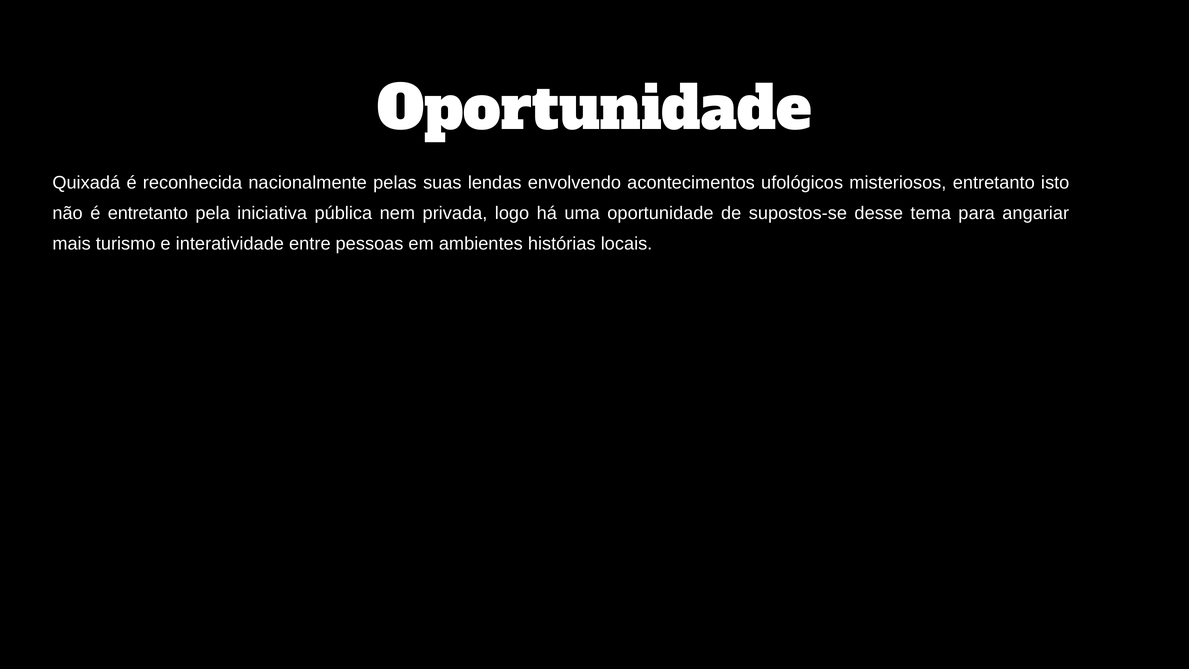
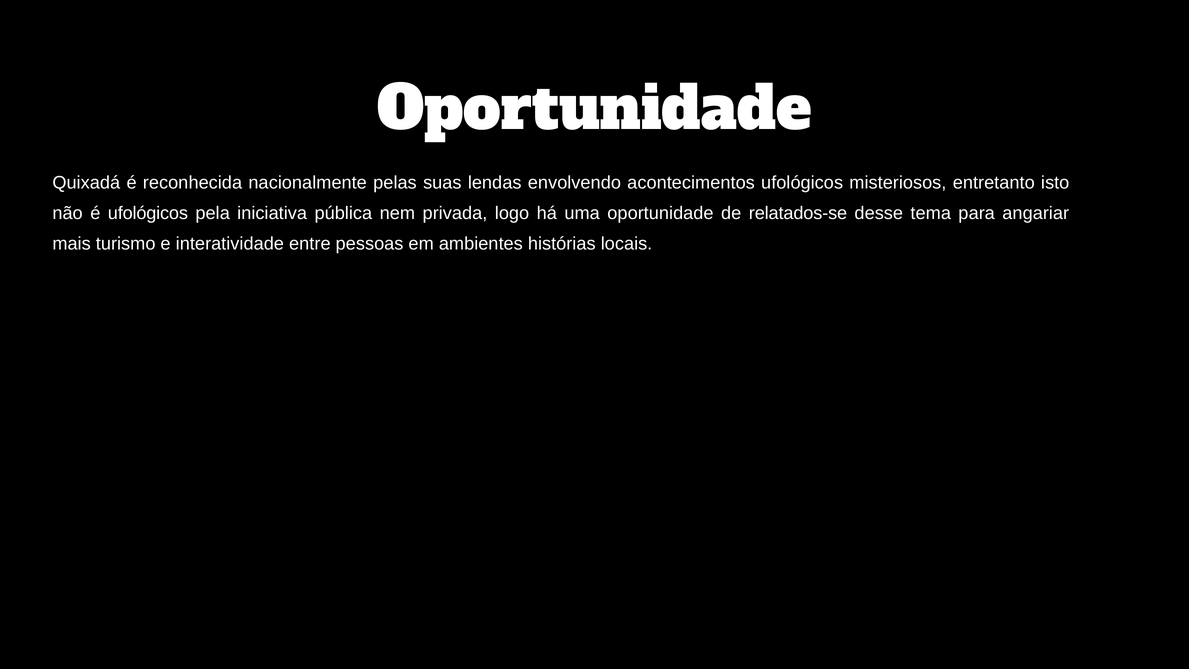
é entretanto: entretanto -> ufológicos
supostos-se: supostos-se -> relatados-se
